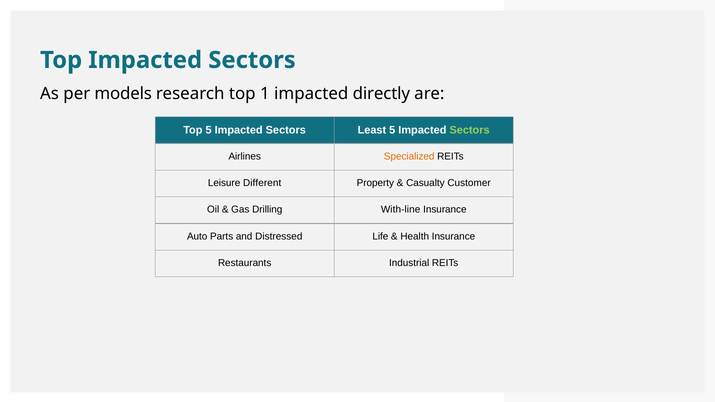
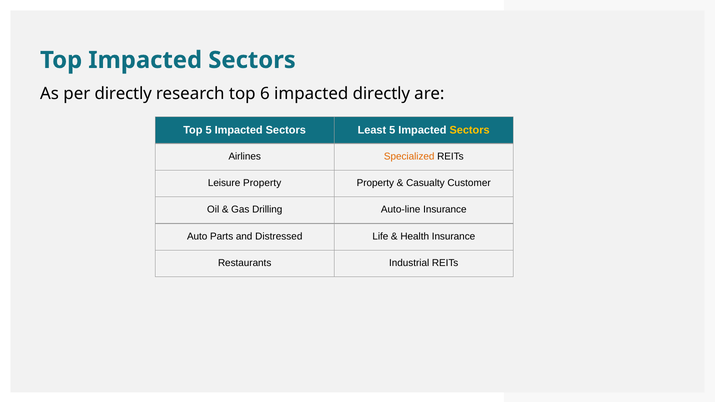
per models: models -> directly
1: 1 -> 6
Sectors at (470, 130) colour: light green -> yellow
Leisure Different: Different -> Property
With-line: With-line -> Auto-line
